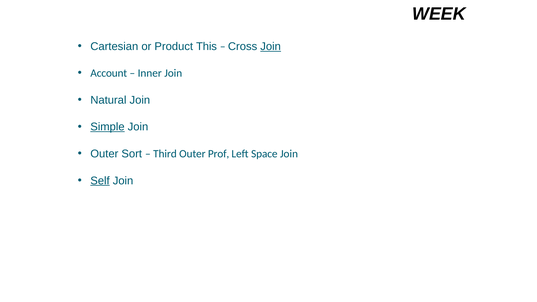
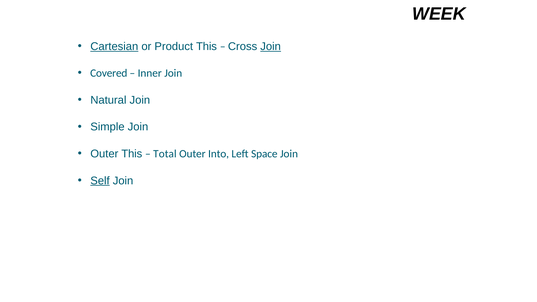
Cartesian underline: none -> present
Account: Account -> Covered
Simple underline: present -> none
Outer Sort: Sort -> This
Third: Third -> Total
Prof: Prof -> Into
